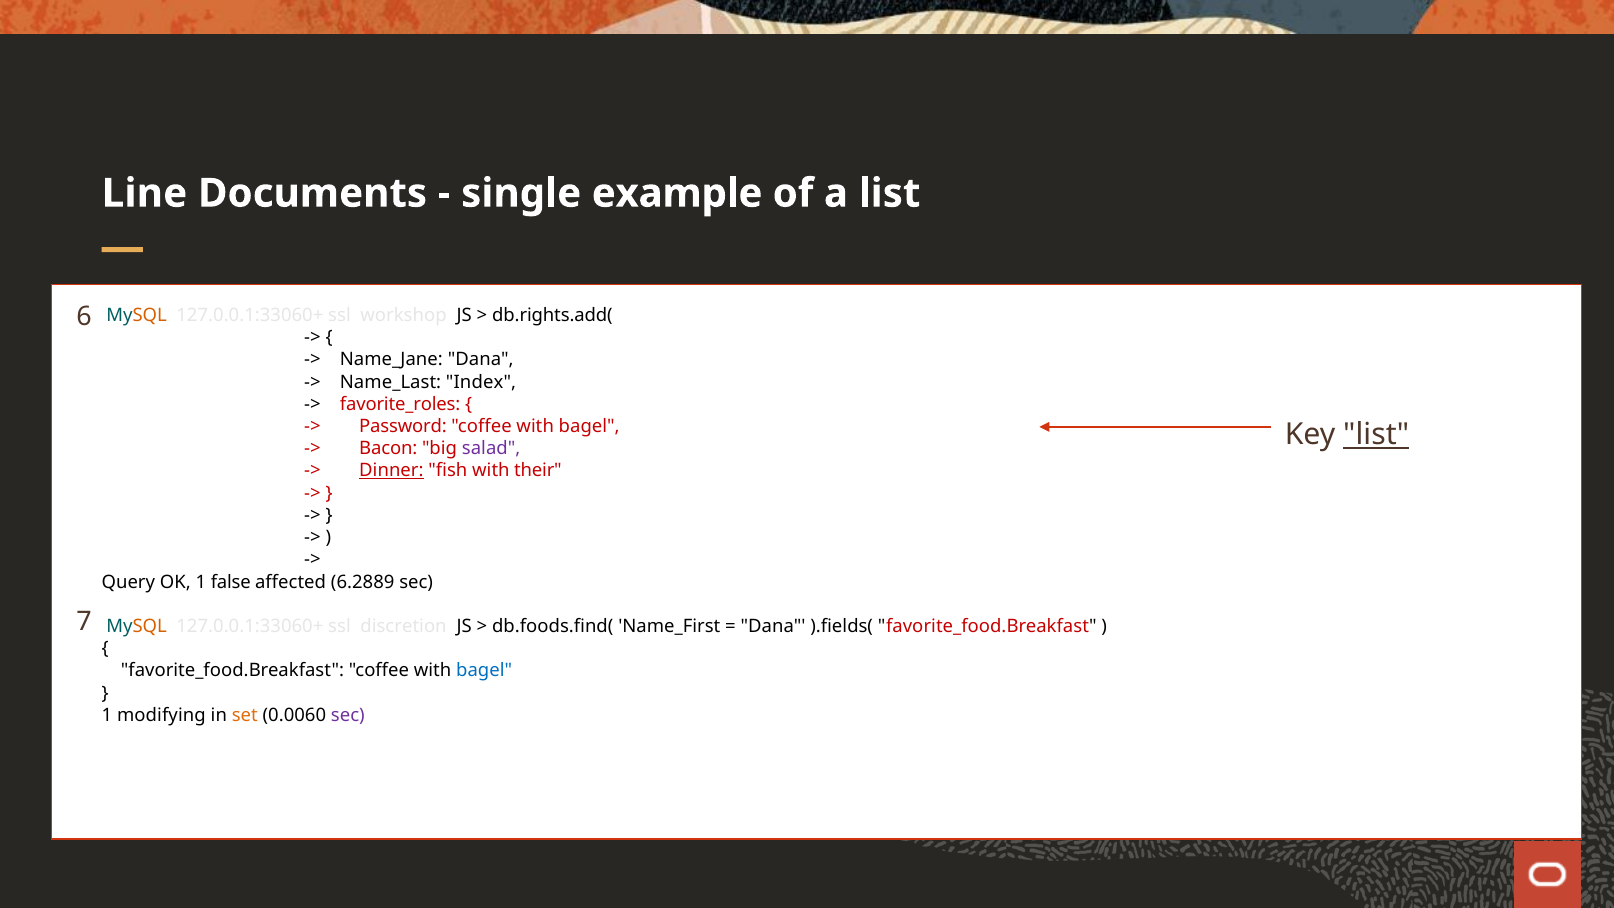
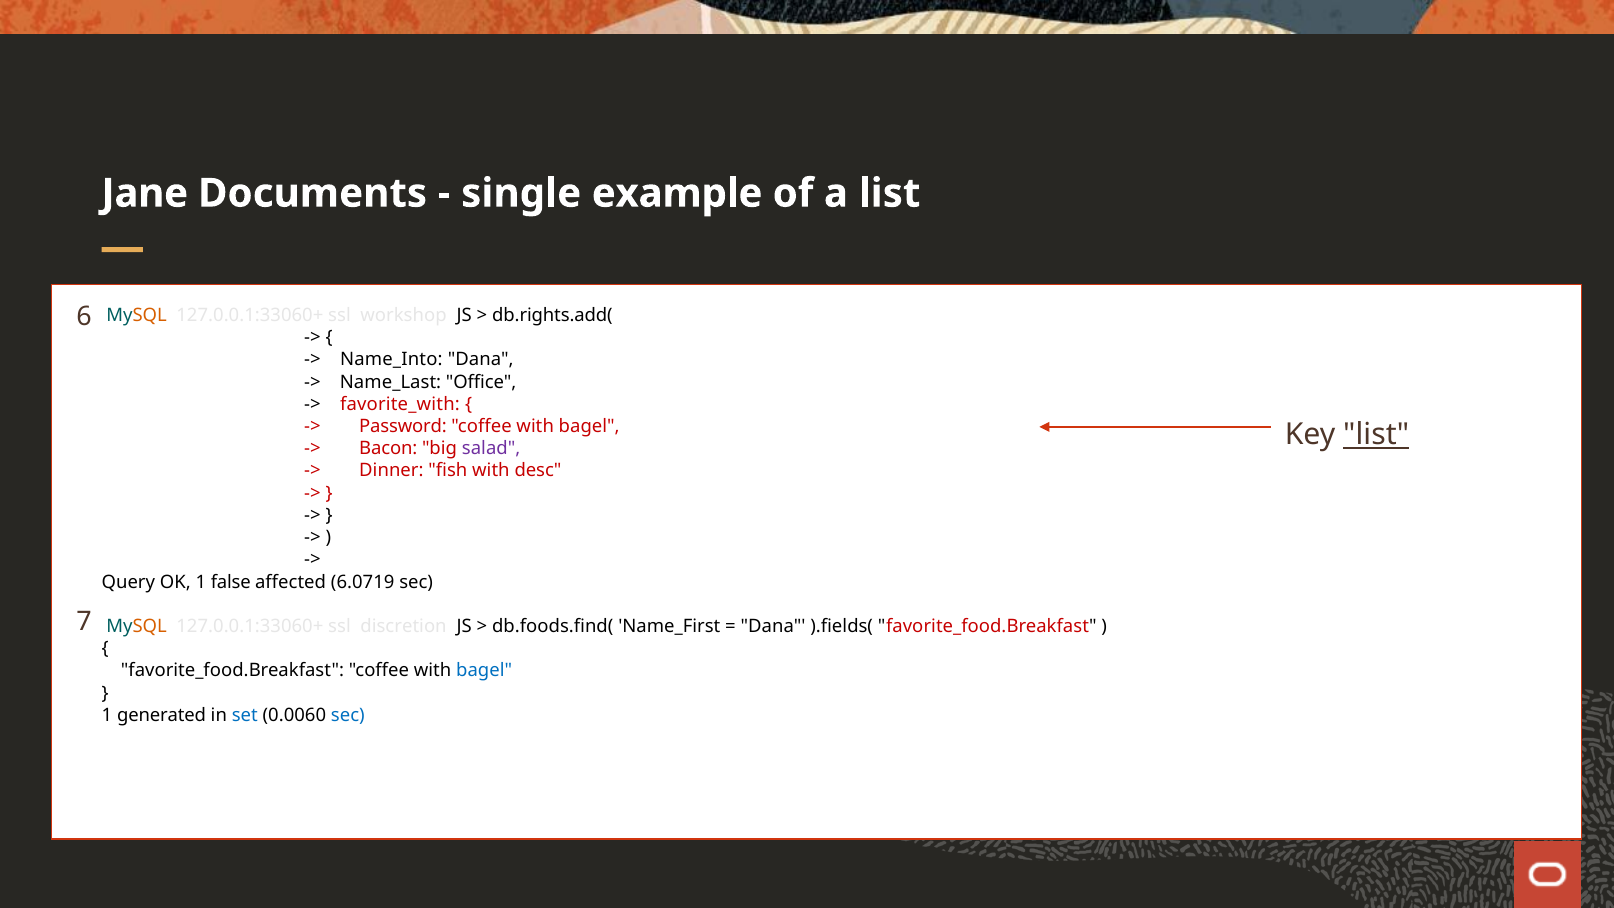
Line: Line -> Jane
Name_Jane: Name_Jane -> Name_Into
Index: Index -> Office
favorite_roles: favorite_roles -> favorite_with
Dinner underline: present -> none
their: their -> desc
6.2889: 6.2889 -> 6.0719
modifying: modifying -> generated
set colour: orange -> blue
sec at (348, 715) colour: purple -> blue
